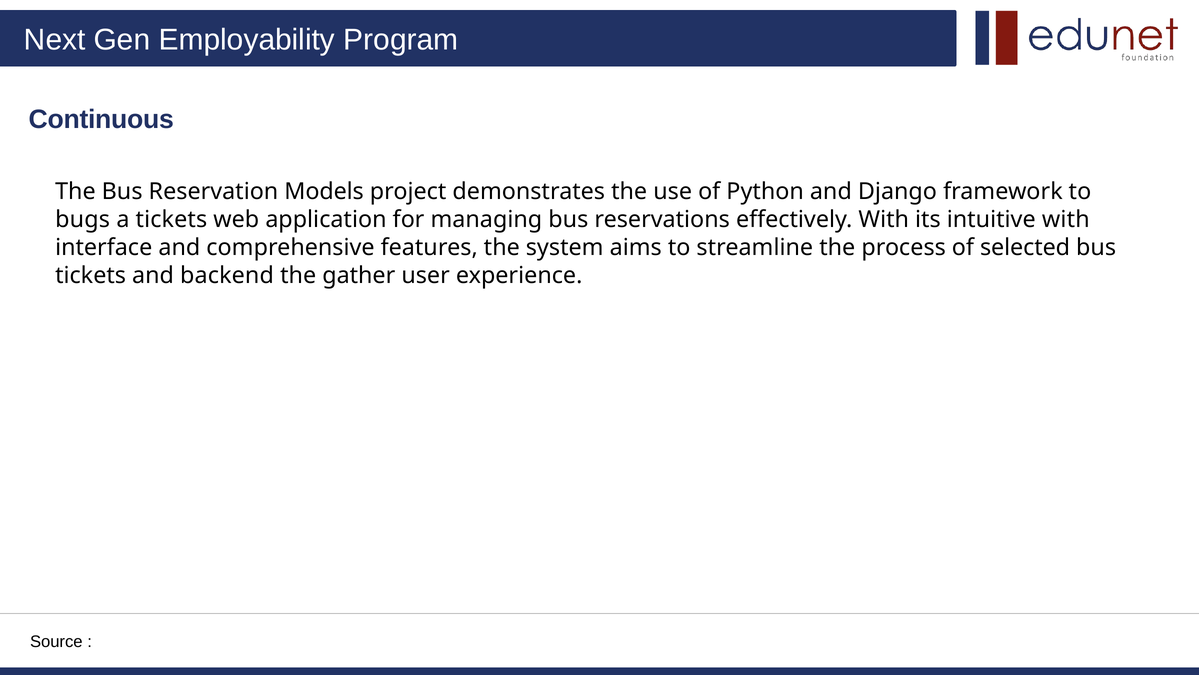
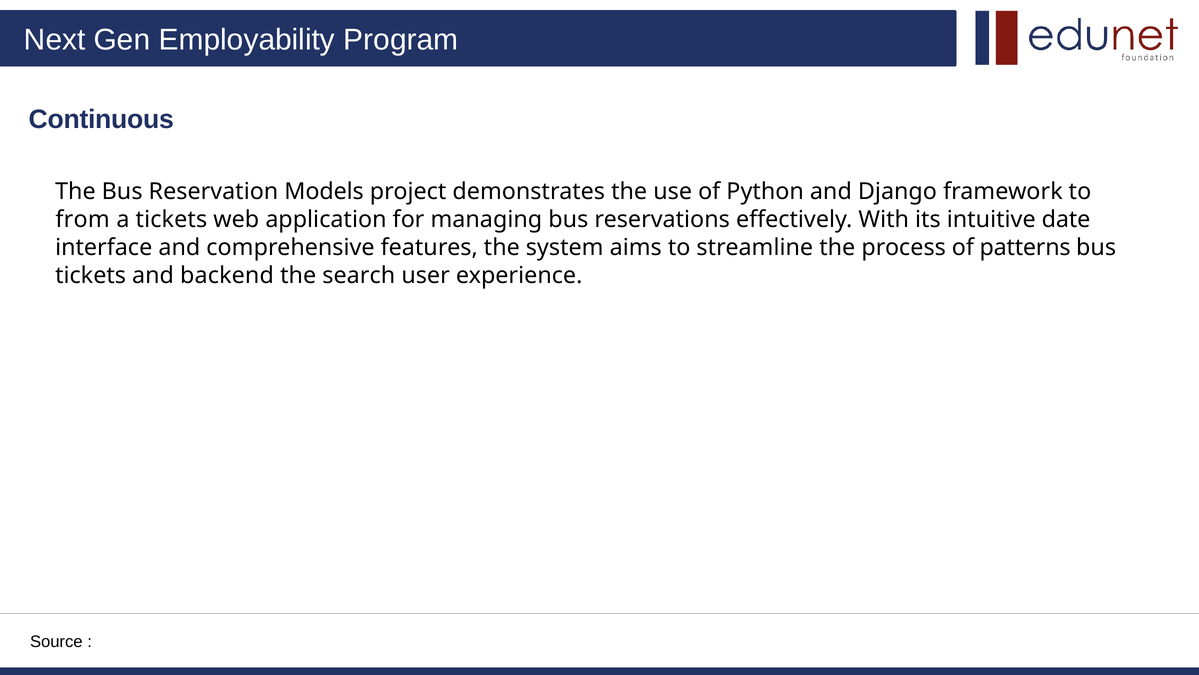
bugs: bugs -> from
intuitive with: with -> date
selected: selected -> patterns
gather: gather -> search
